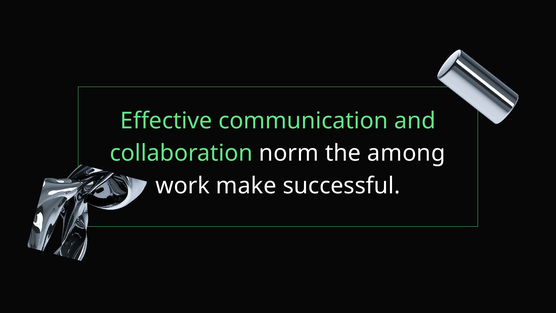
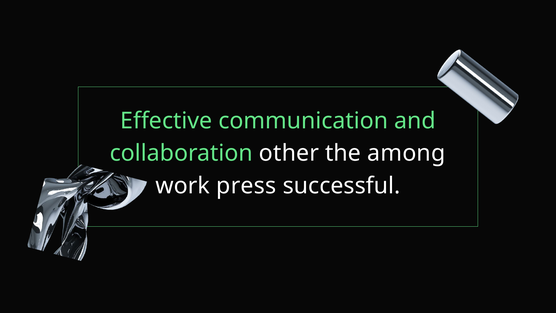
norm: norm -> other
make: make -> press
